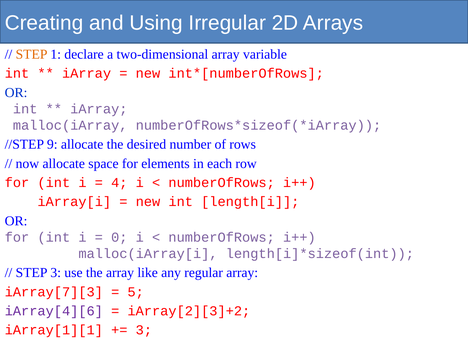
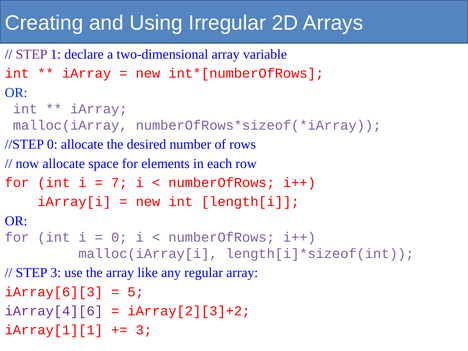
STEP at (32, 54) colour: orange -> purple
//STEP 9: 9 -> 0
4: 4 -> 7
iArray[7][3: iArray[7][3 -> iArray[6][3
